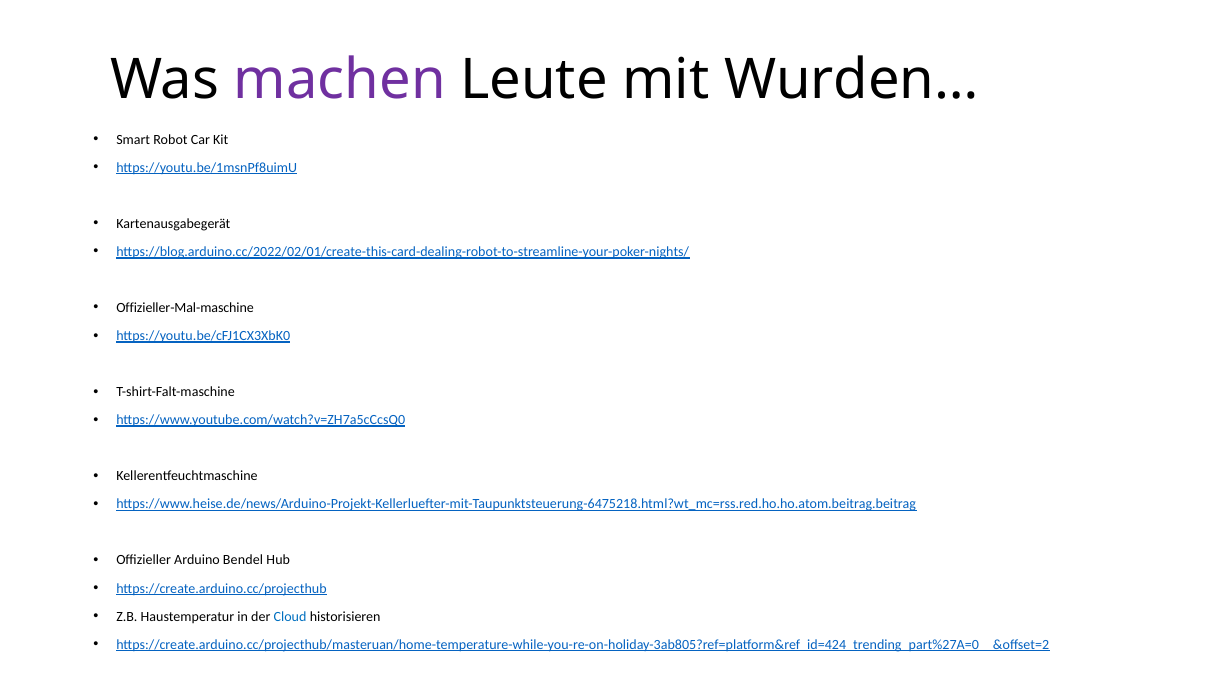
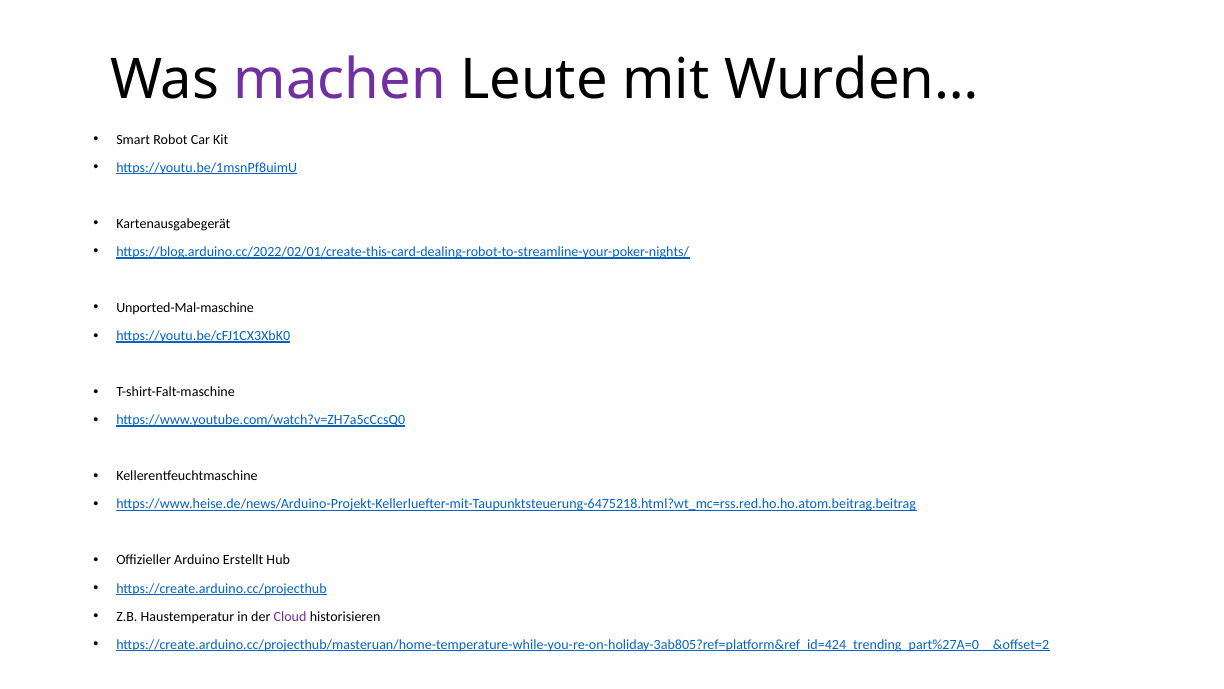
Offizieller-Mal-maschine: Offizieller-Mal-maschine -> Unported-Mal-maschine
Bendel: Bendel -> Erstellt
Cloud colour: blue -> purple
